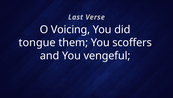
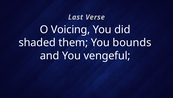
tongue: tongue -> shaded
scoffers: scoffers -> bounds
